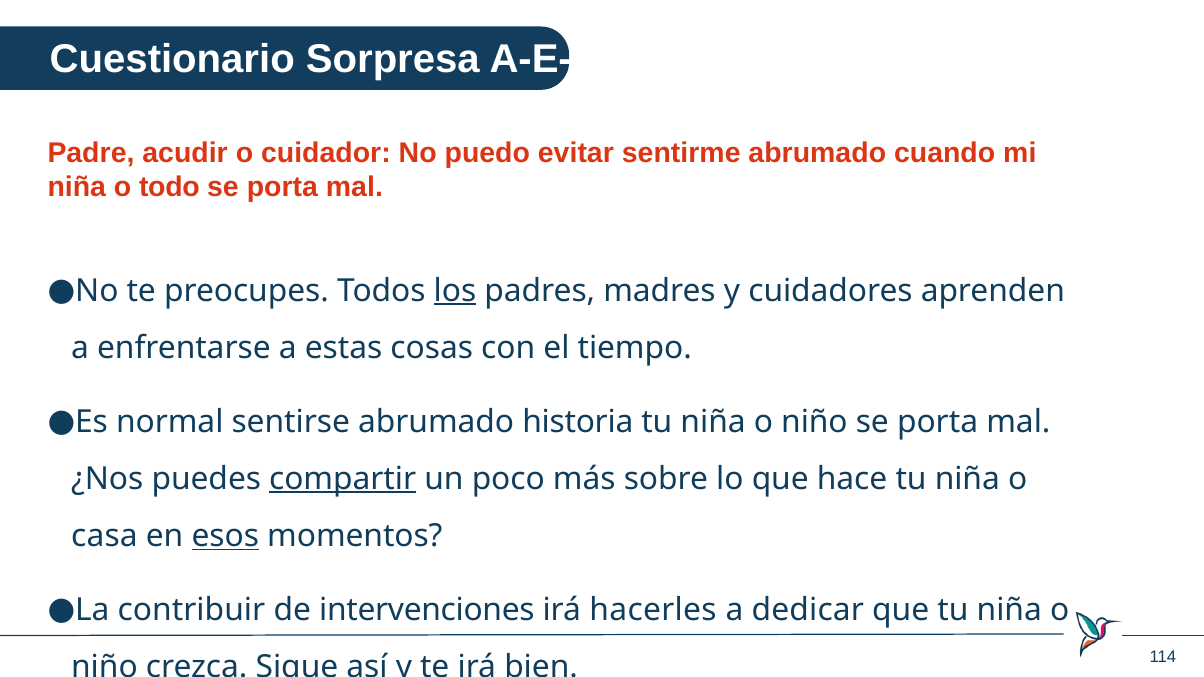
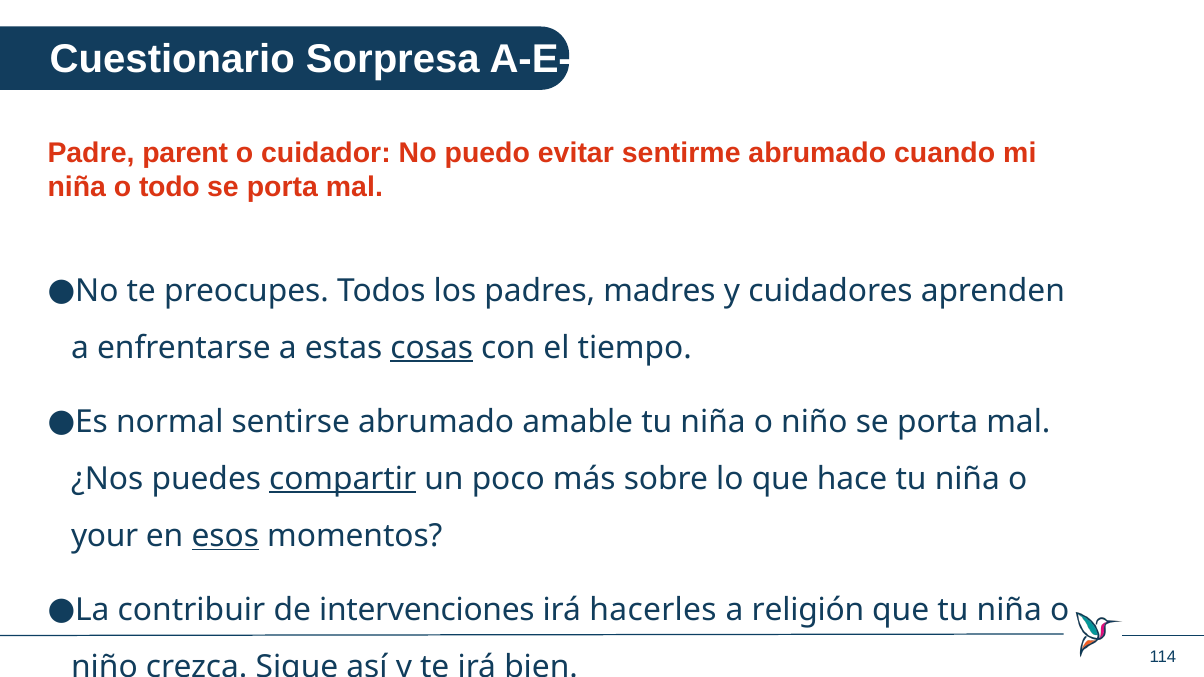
acudir: acudir -> parent
los underline: present -> none
cosas underline: none -> present
historia: historia -> amable
casa: casa -> your
dedicar: dedicar -> religión
